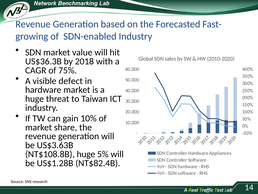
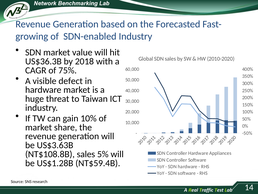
NT$108.8B huge: huge -> sales
NT$82.4B: NT$82.4B -> NT$59.4B
